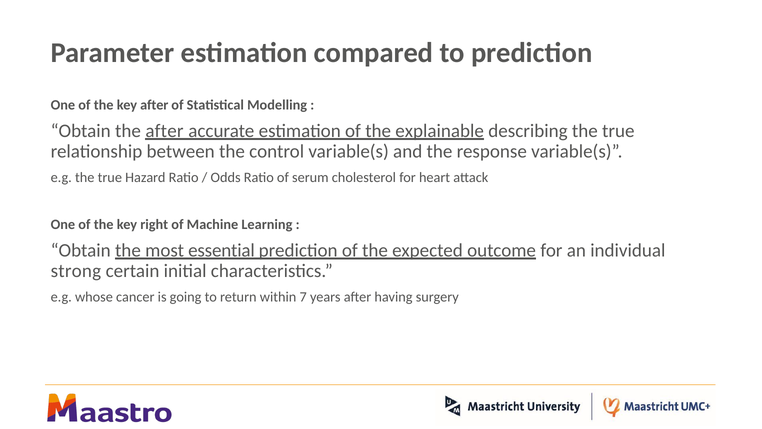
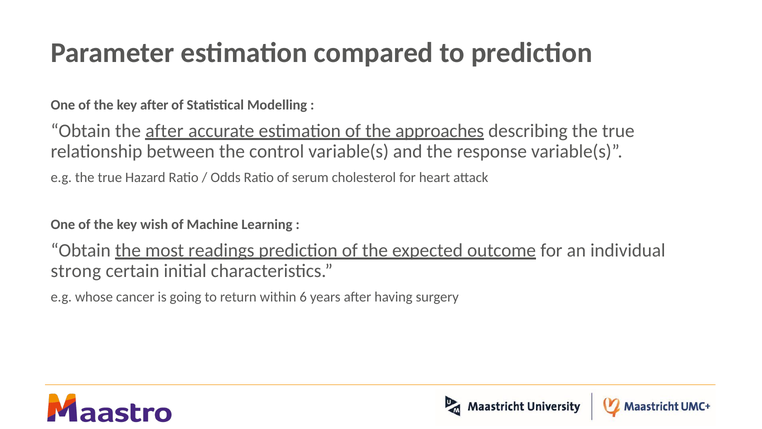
explainable: explainable -> approaches
right: right -> wish
essential: essential -> readings
7: 7 -> 6
